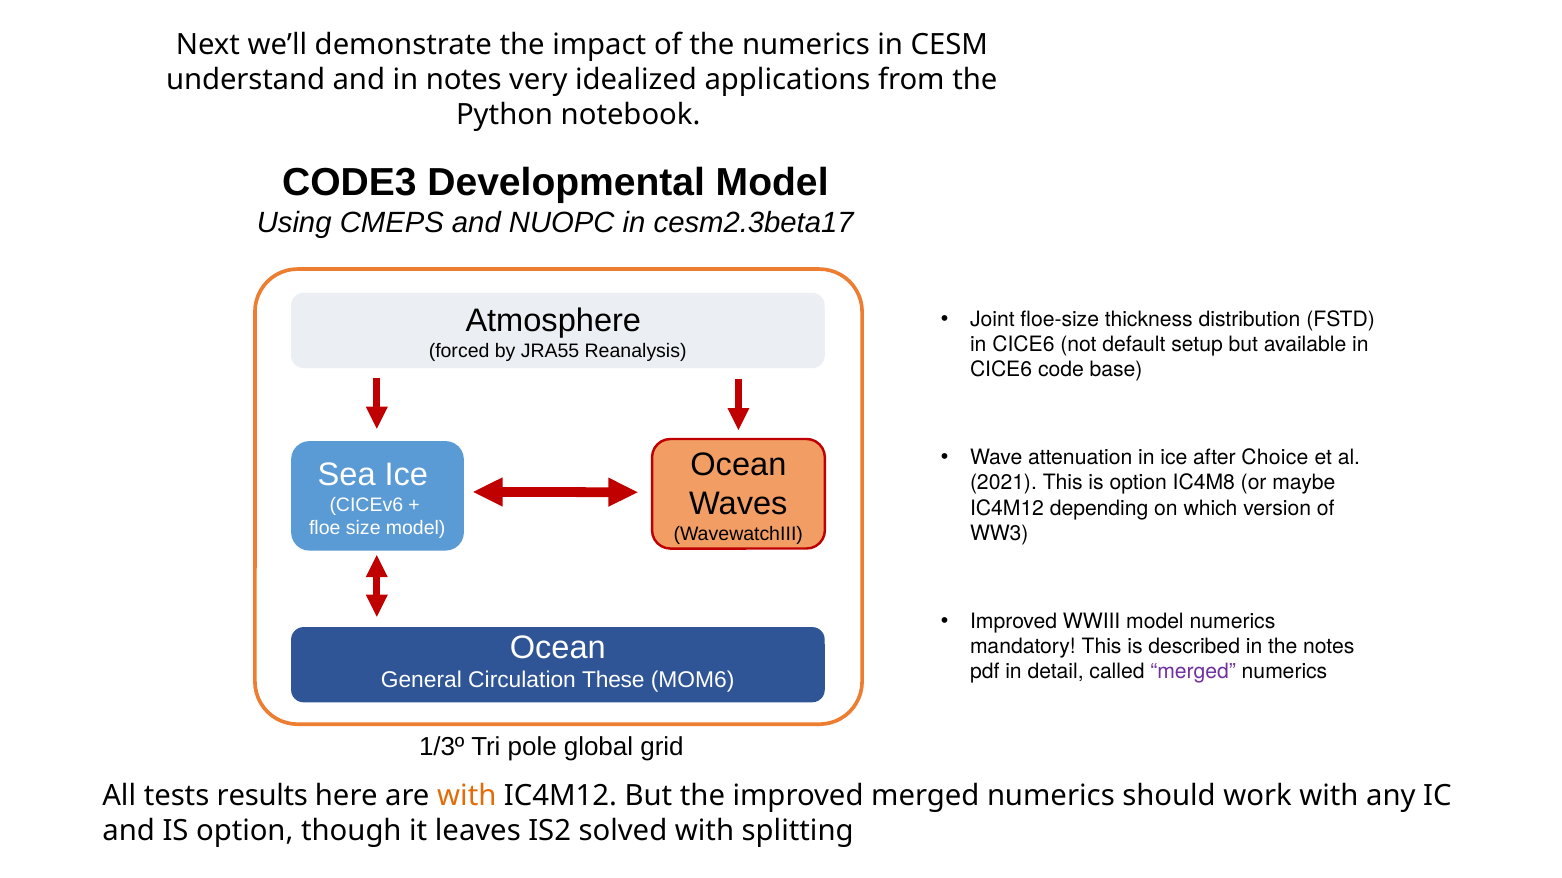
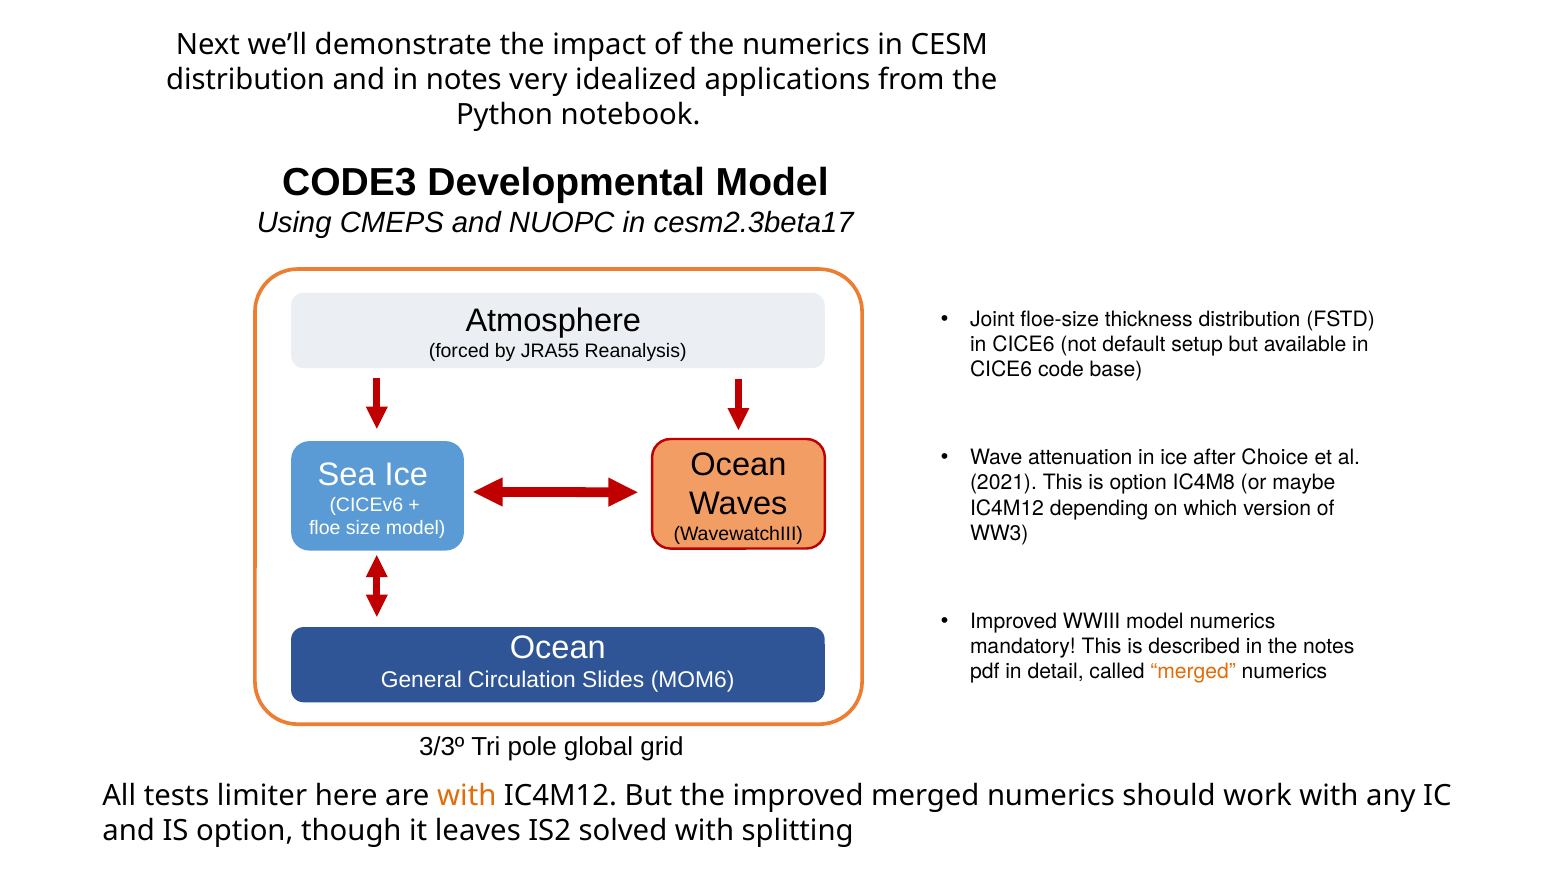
understand at (246, 80): understand -> distribution
merged at (1193, 672) colour: purple -> orange
These: These -> Slides
1/3º: 1/3º -> 3/3º
results: results -> limiter
